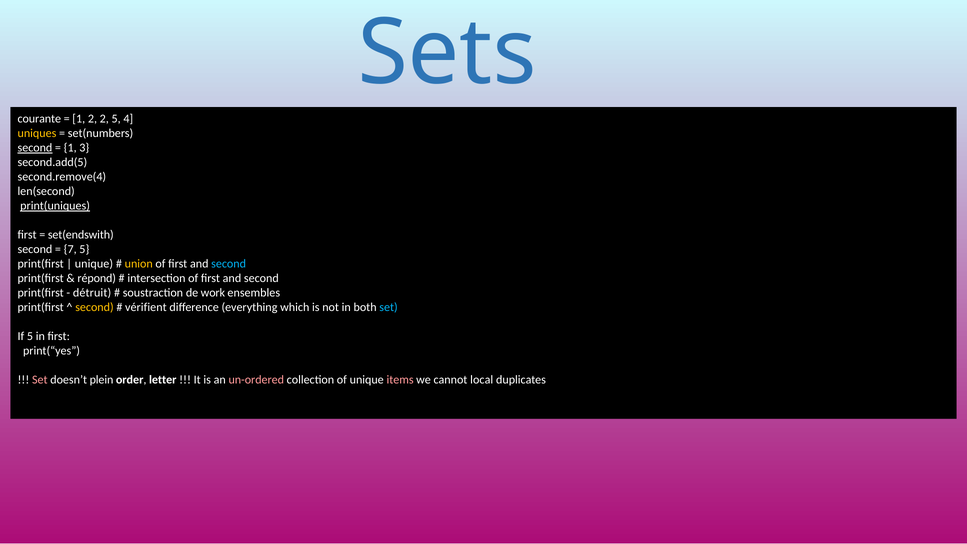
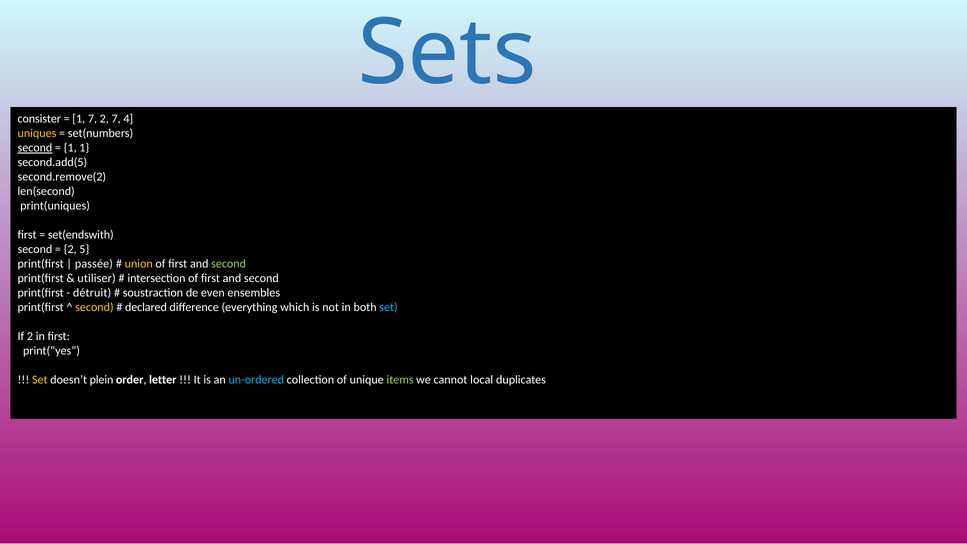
courante: courante -> consister
1 2: 2 -> 7
2 5: 5 -> 7
1 3: 3 -> 1
second.remove(4: second.remove(4 -> second.remove(2
print(uniques underline: present -> none
7 at (70, 249): 7 -> 2
unique at (94, 264): unique -> passée
second at (229, 264) colour: light blue -> light green
répond: répond -> utiliser
work: work -> even
vérifient: vérifient -> declared
If 5: 5 -> 2
Set at (40, 380) colour: pink -> yellow
un-ordered colour: pink -> light blue
items colour: pink -> light green
